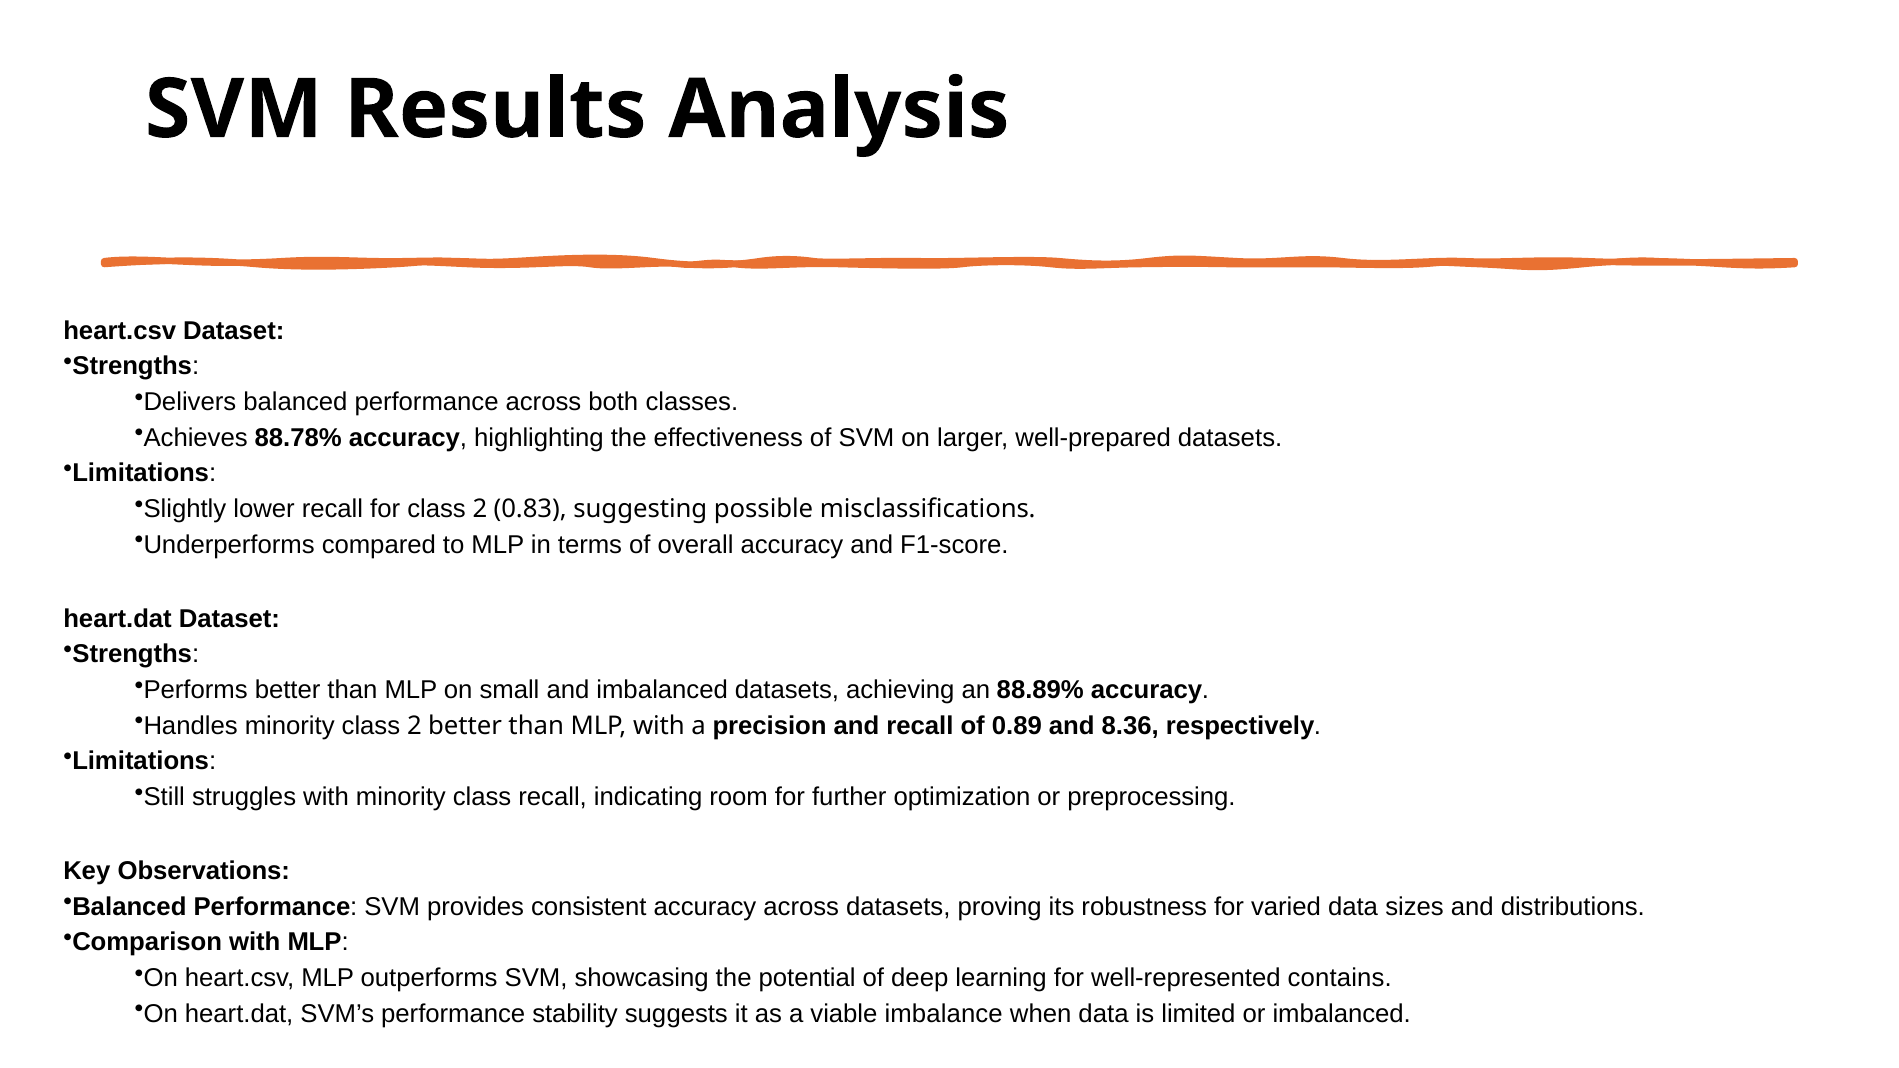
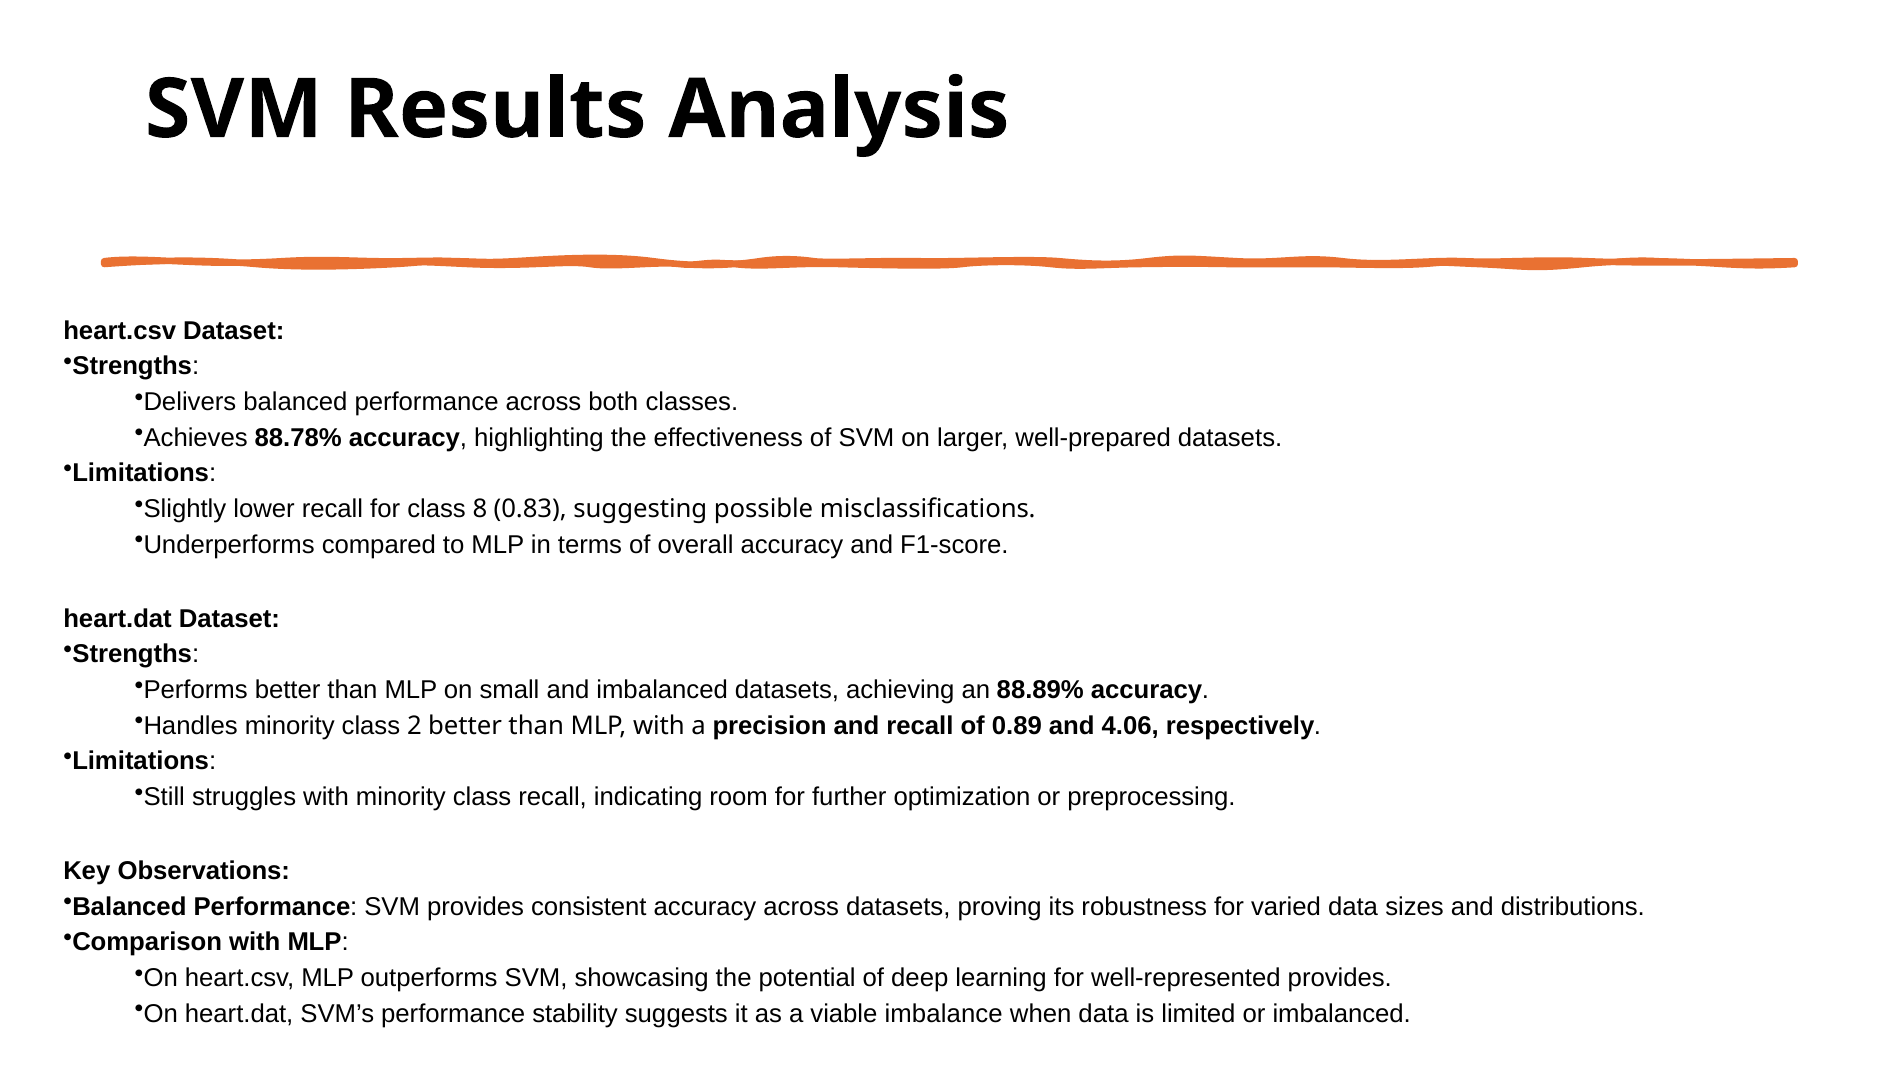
for class 2: 2 -> 8
8.36: 8.36 -> 4.06
well-represented contains: contains -> provides
